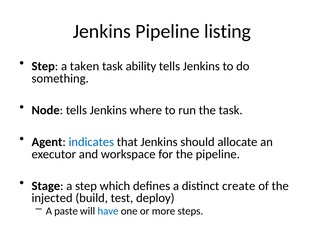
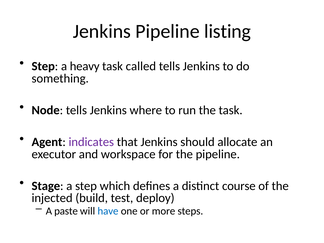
taken: taken -> heavy
ability: ability -> called
indicates colour: blue -> purple
create: create -> course
